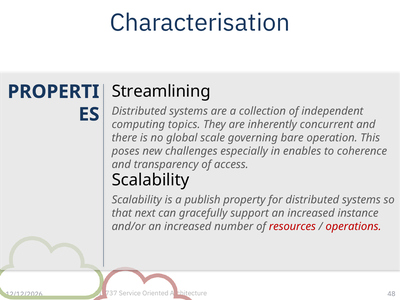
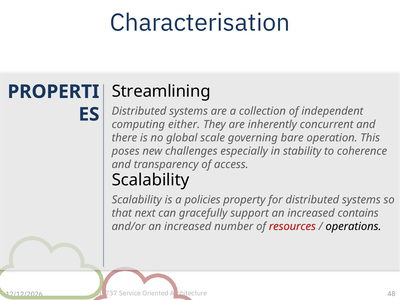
topics: topics -> either
enables: enables -> stability
publish: publish -> policies
instance: instance -> contains
operations colour: red -> black
